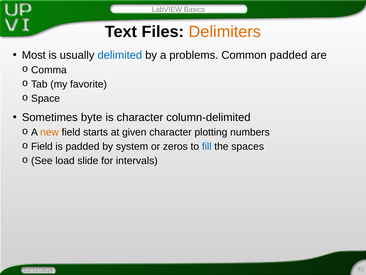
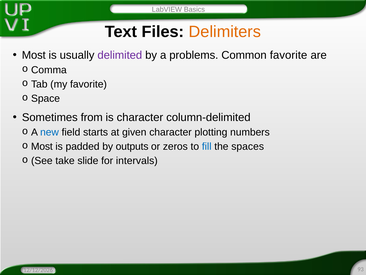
delimited colour: blue -> purple
Common padded: padded -> favorite
byte: byte -> from
new colour: orange -> blue
Field at (42, 146): Field -> Most
system: system -> outputs
load: load -> take
